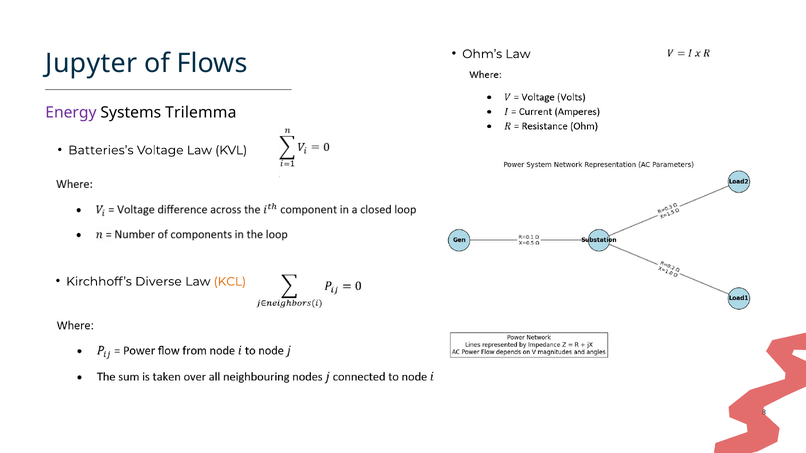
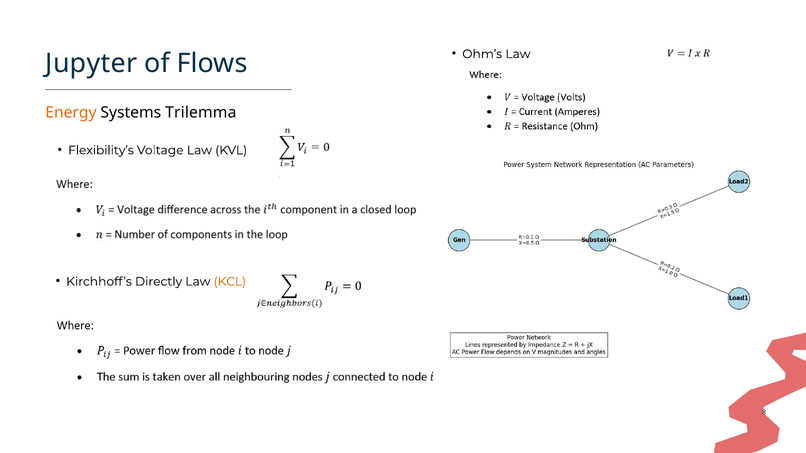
Energy colour: purple -> orange
Batteries’s: Batteries’s -> Flexibility’s
Diverse: Diverse -> Directly
